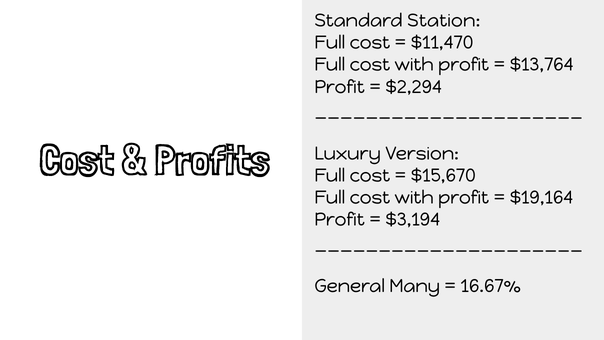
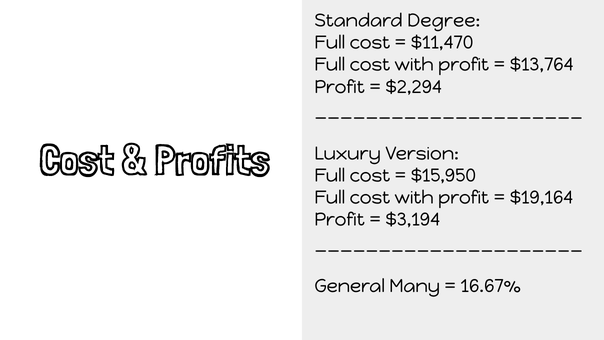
Station: Station -> Degree
$15,670: $15,670 -> $15,950
